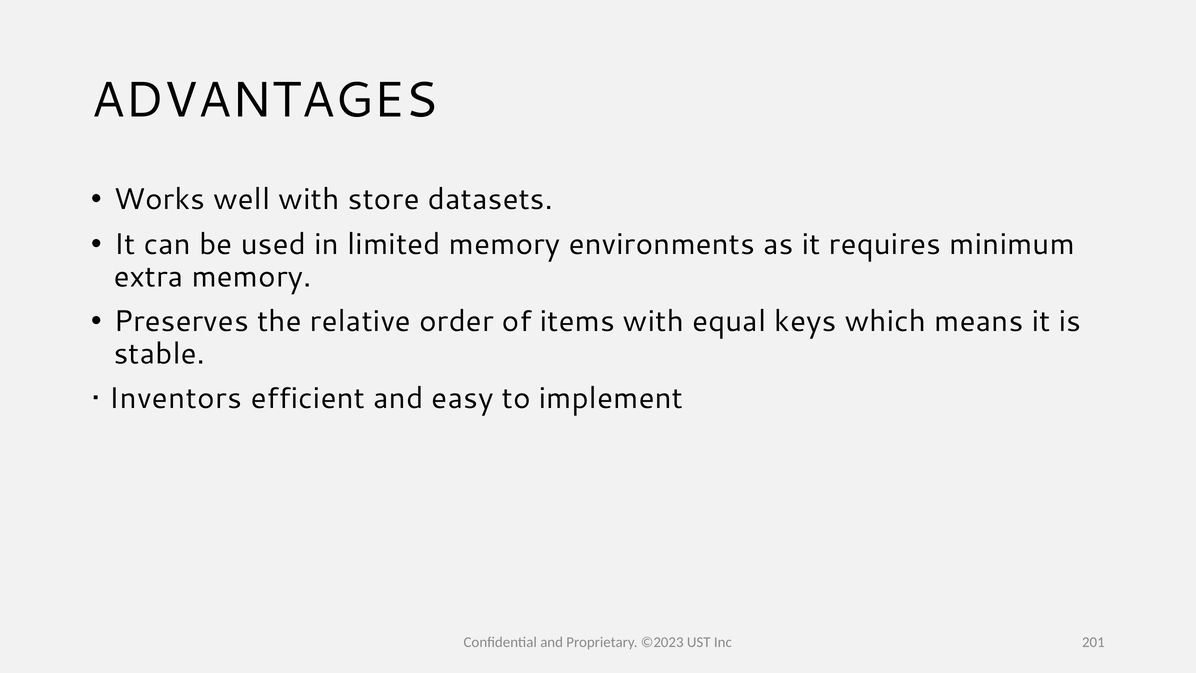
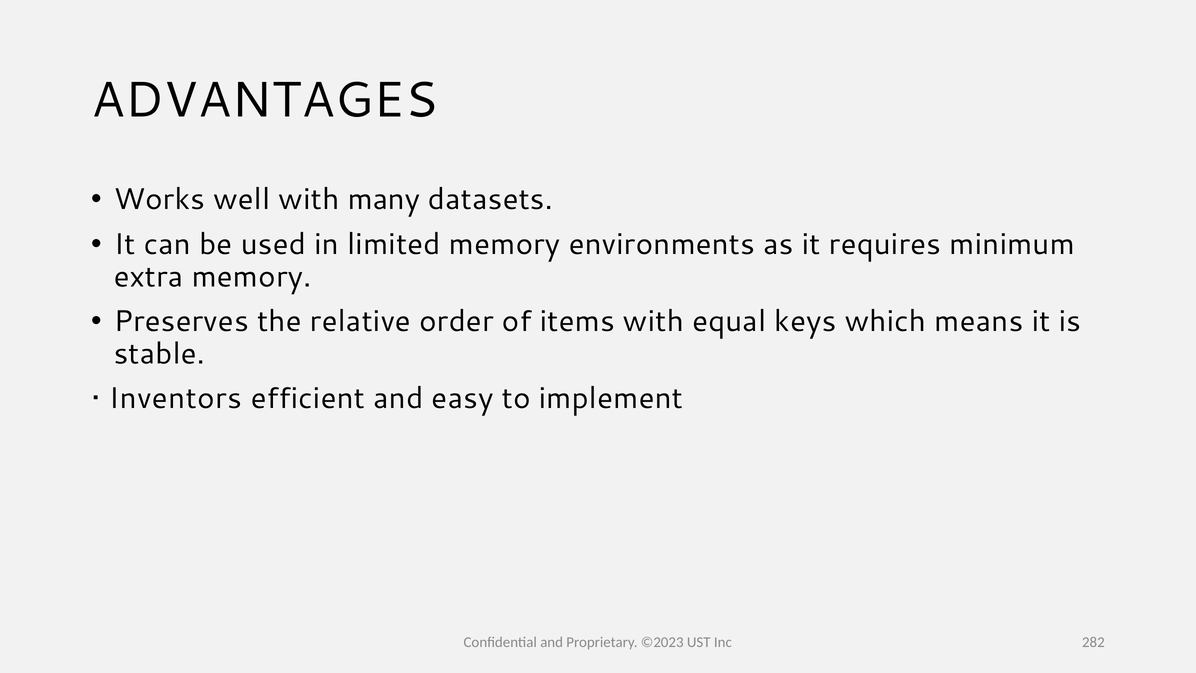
store: store -> many
201: 201 -> 282
